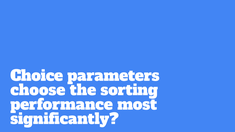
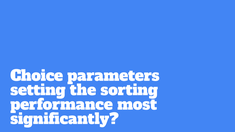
choose: choose -> setting
